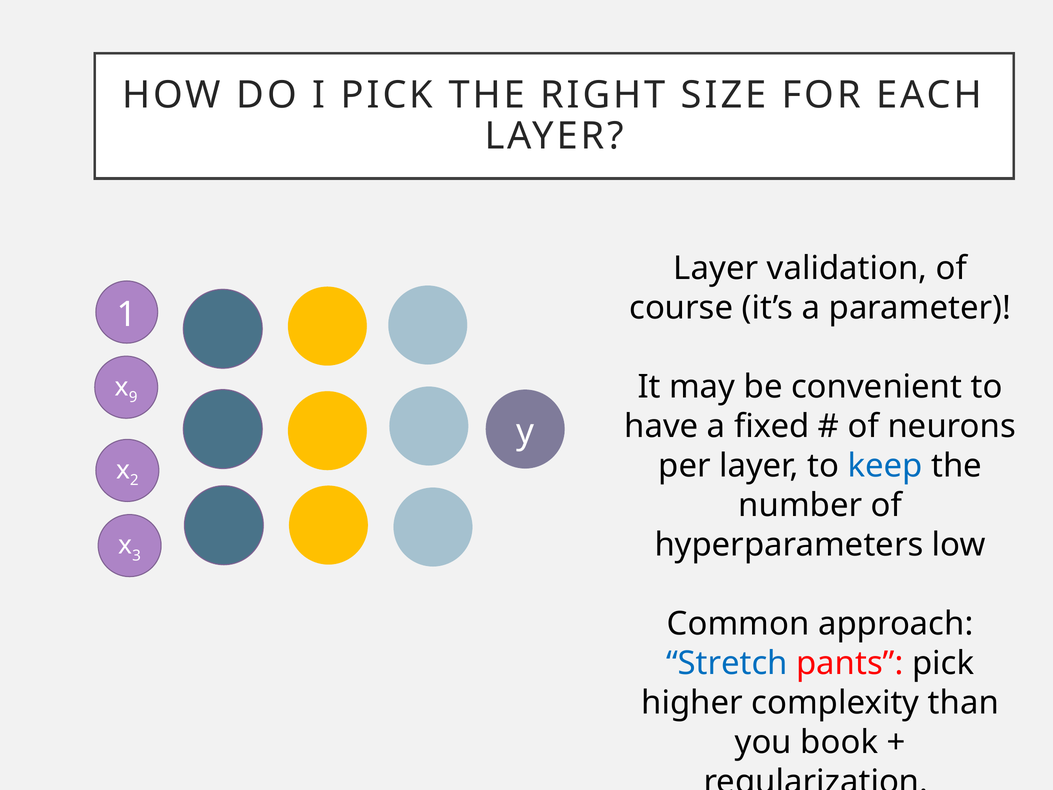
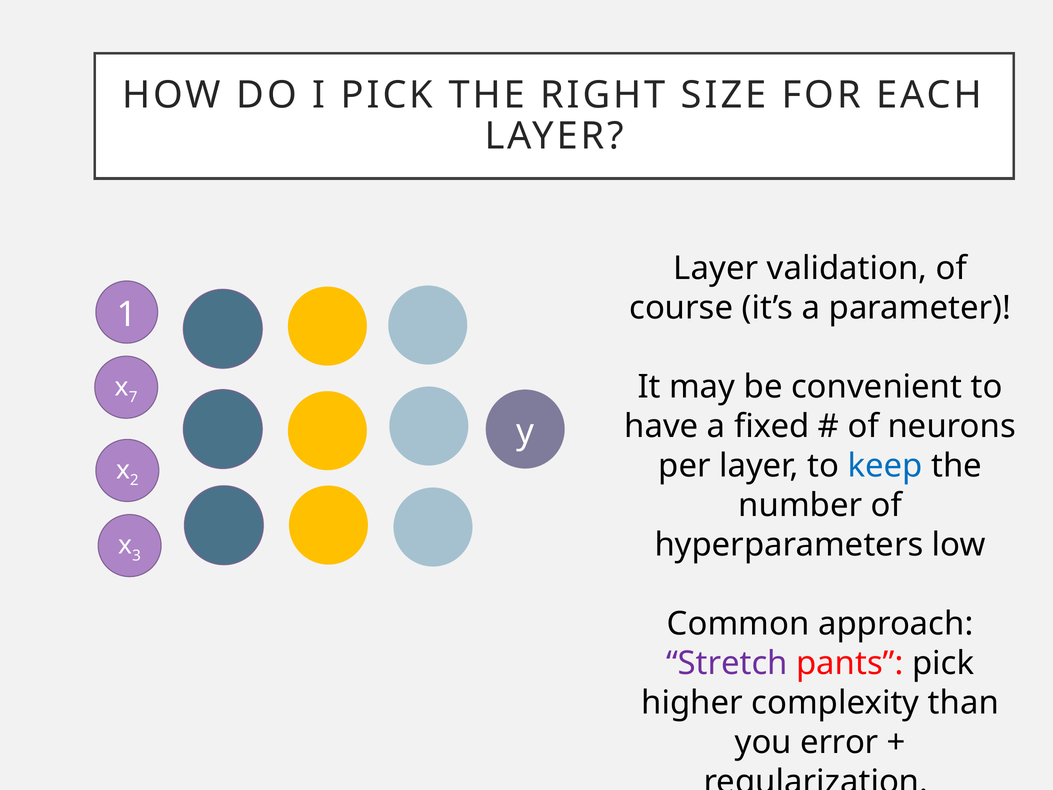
9: 9 -> 7
Stretch colour: blue -> purple
book: book -> error
